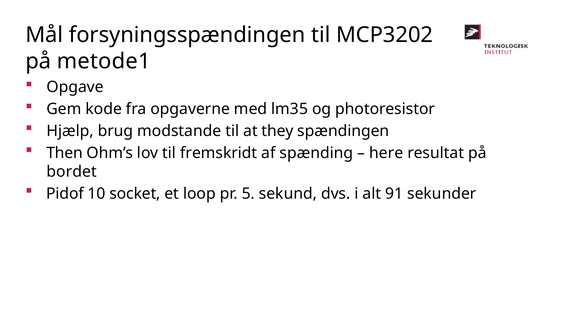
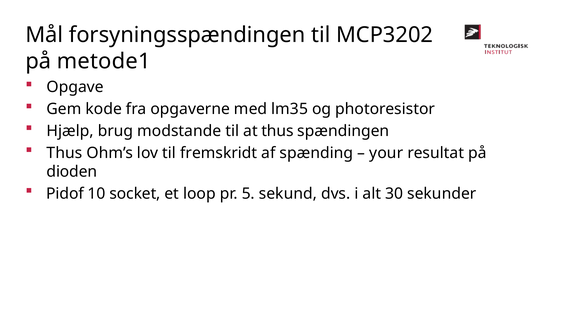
at they: they -> thus
Then at (65, 153): Then -> Thus
here: here -> your
bordet: bordet -> dioden
91: 91 -> 30
